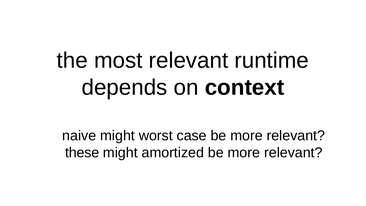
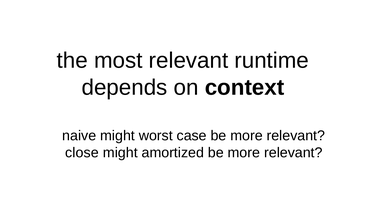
these: these -> close
